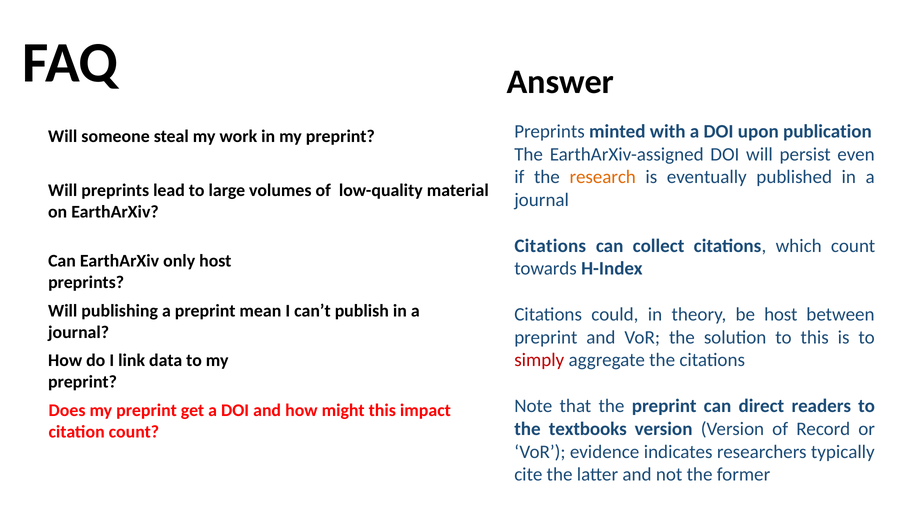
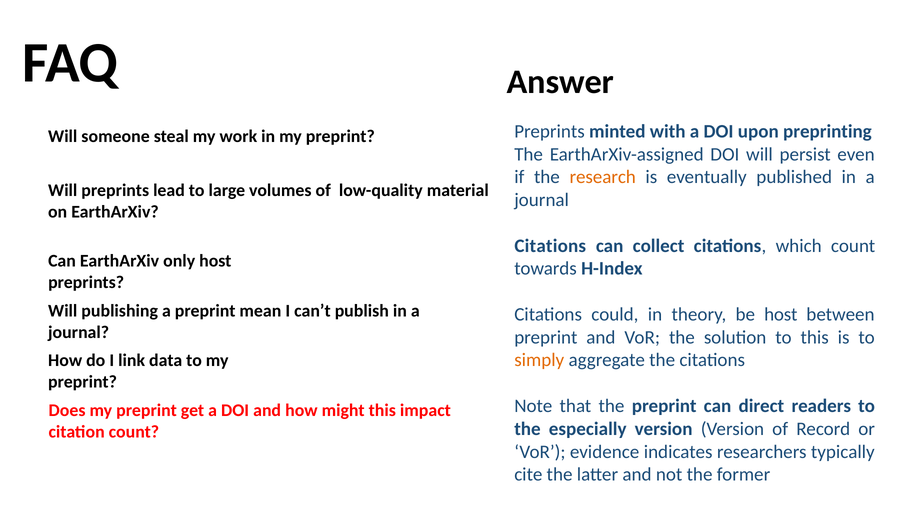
publication: publication -> preprinting
simply colour: red -> orange
textbooks: textbooks -> especially
